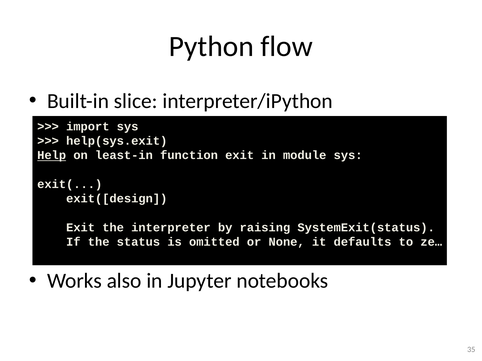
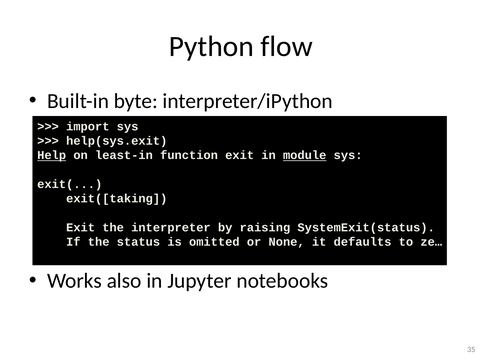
slice: slice -> byte
module underline: none -> present
exit([design: exit([design -> exit([taking
